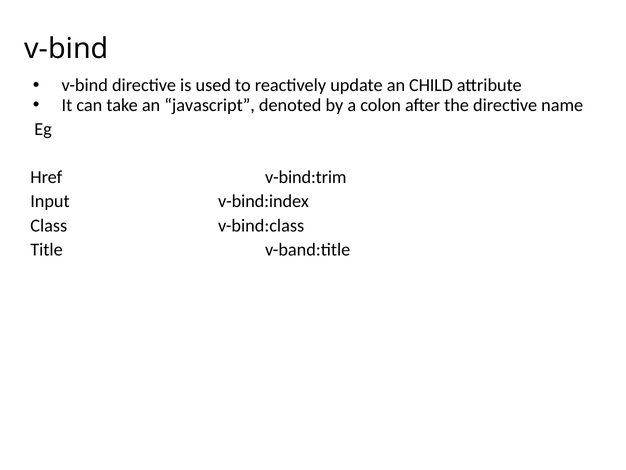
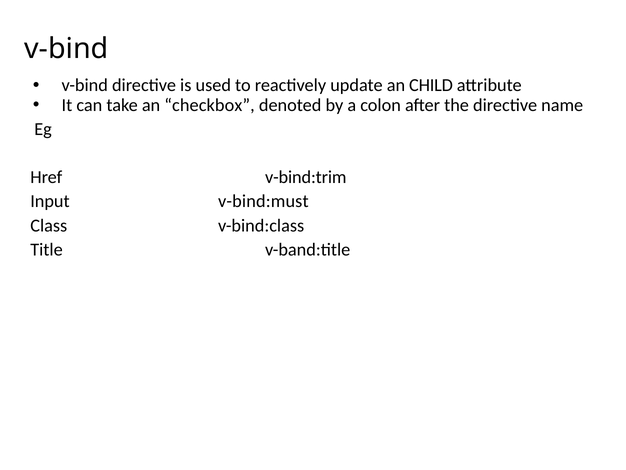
javascript: javascript -> checkbox
v-bind:index: v-bind:index -> v-bind:must
